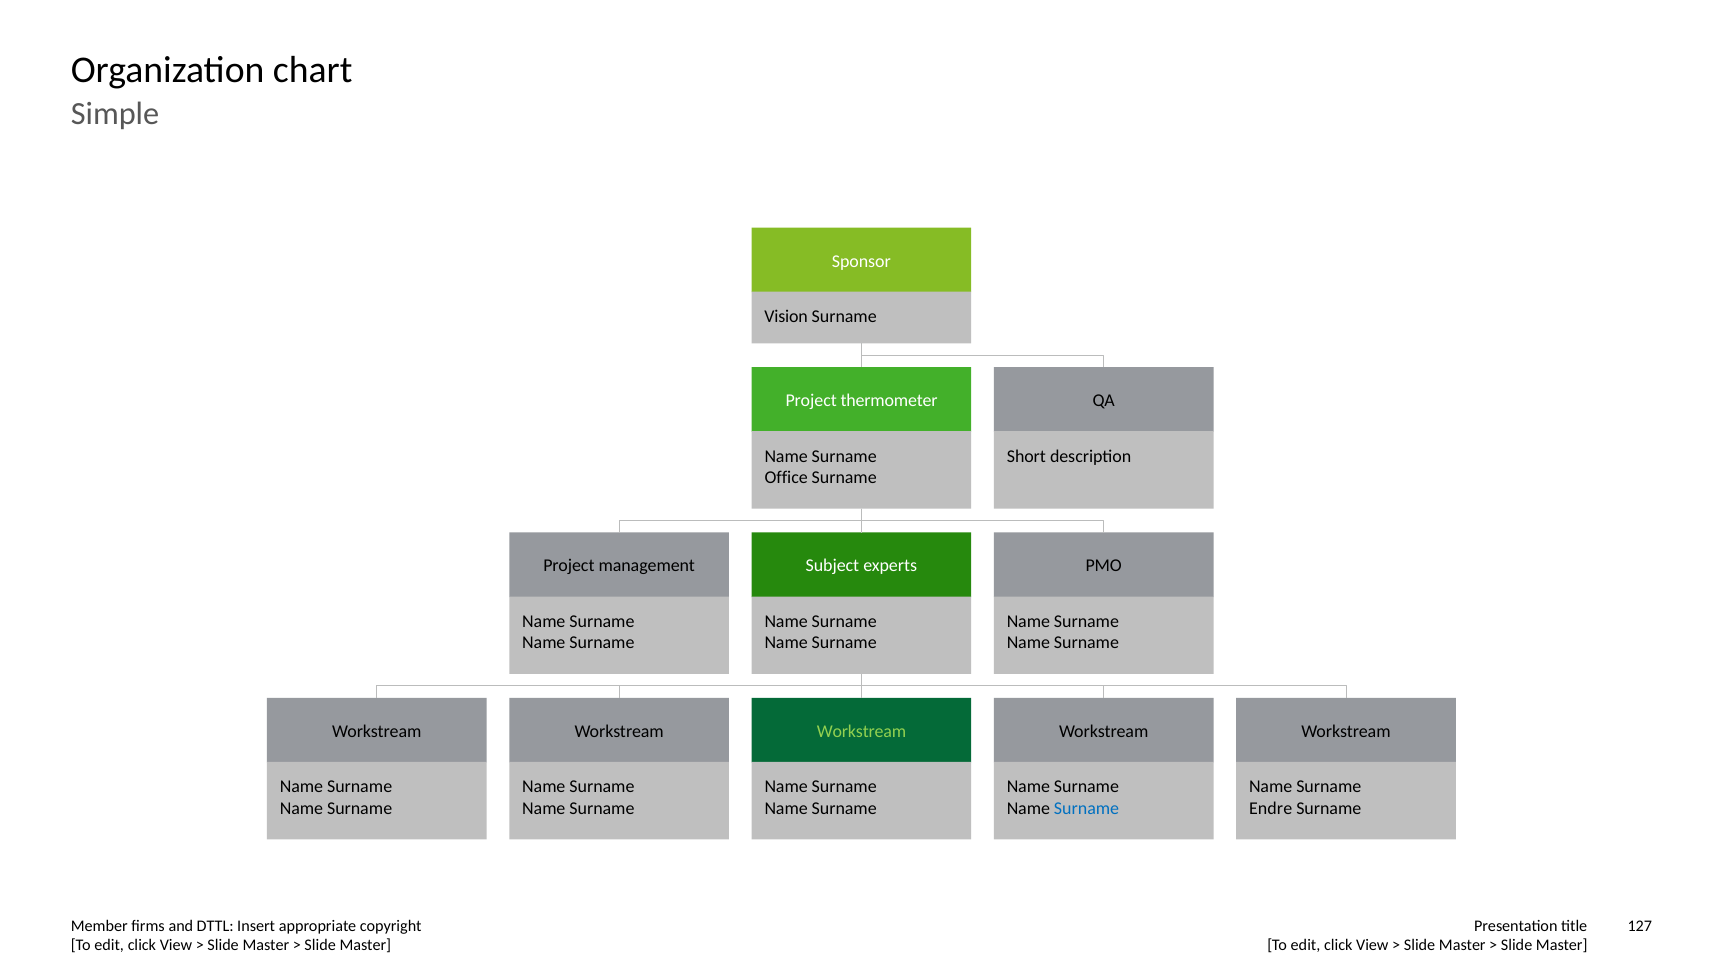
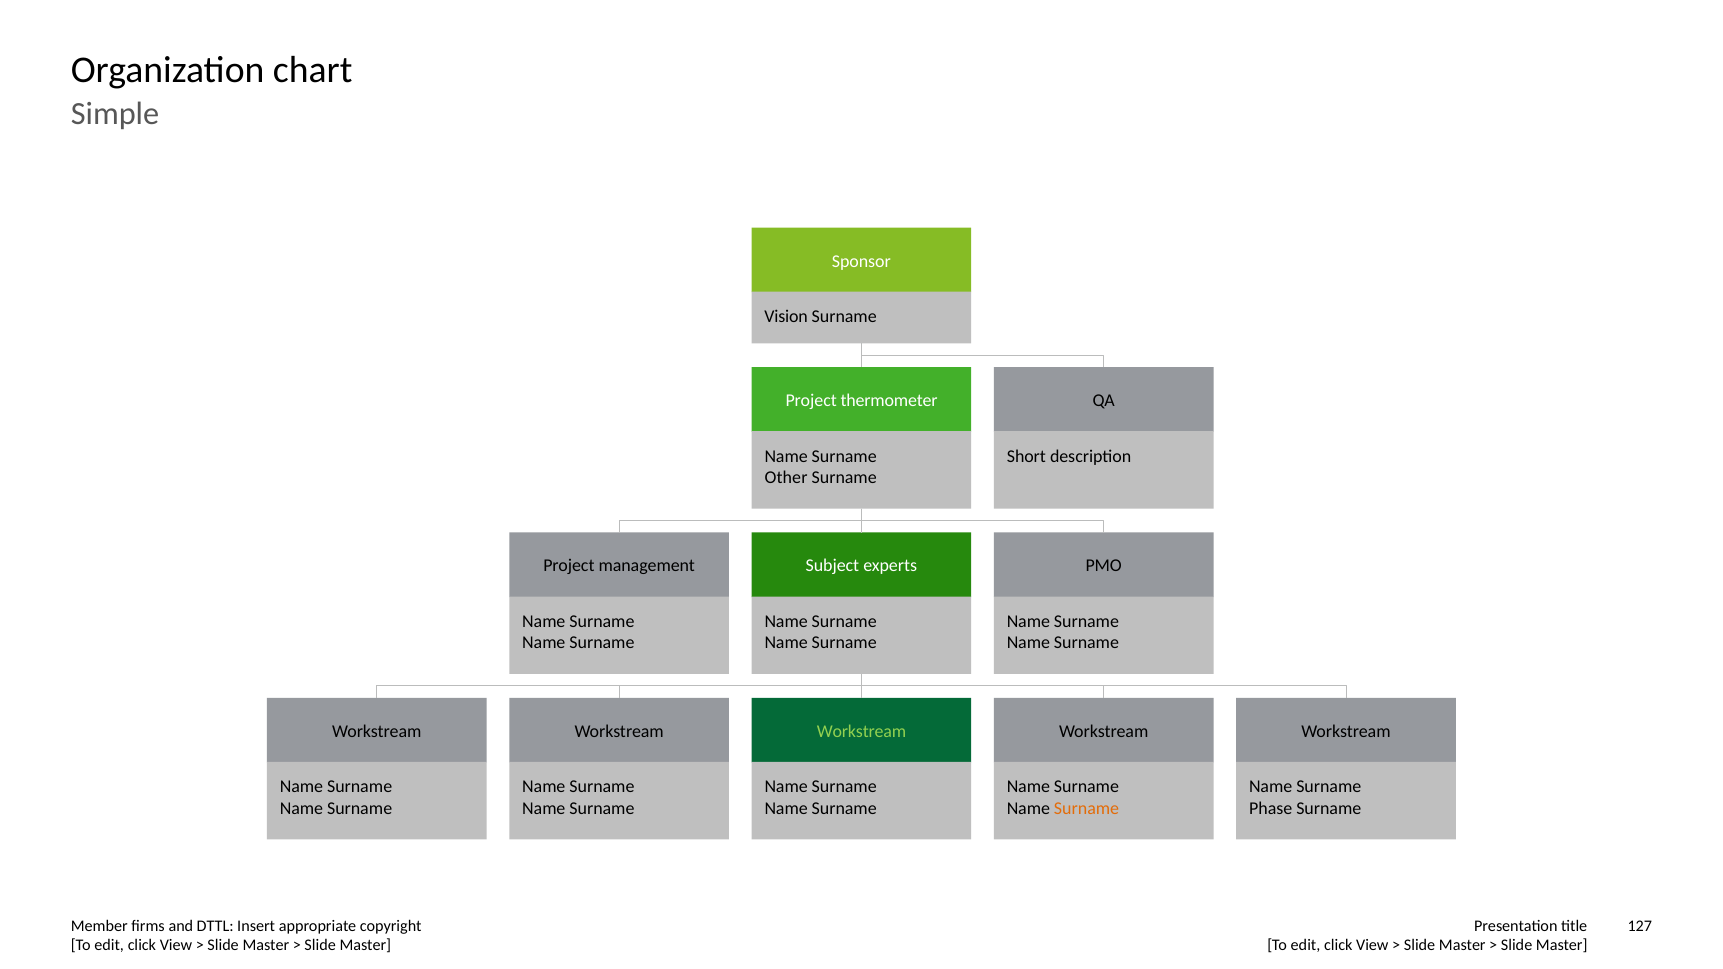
Office: Office -> Other
Surname at (1087, 808) colour: blue -> orange
Endre: Endre -> Phase
